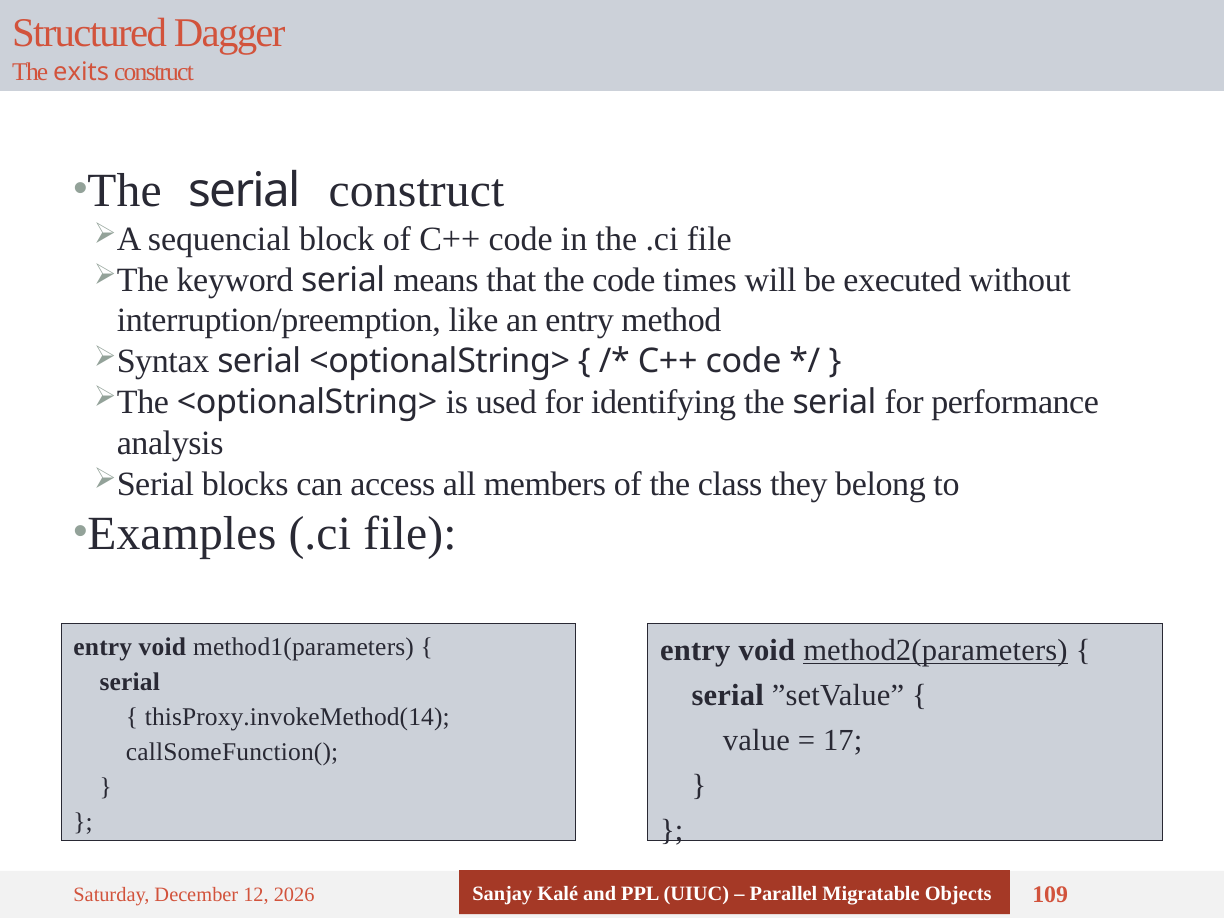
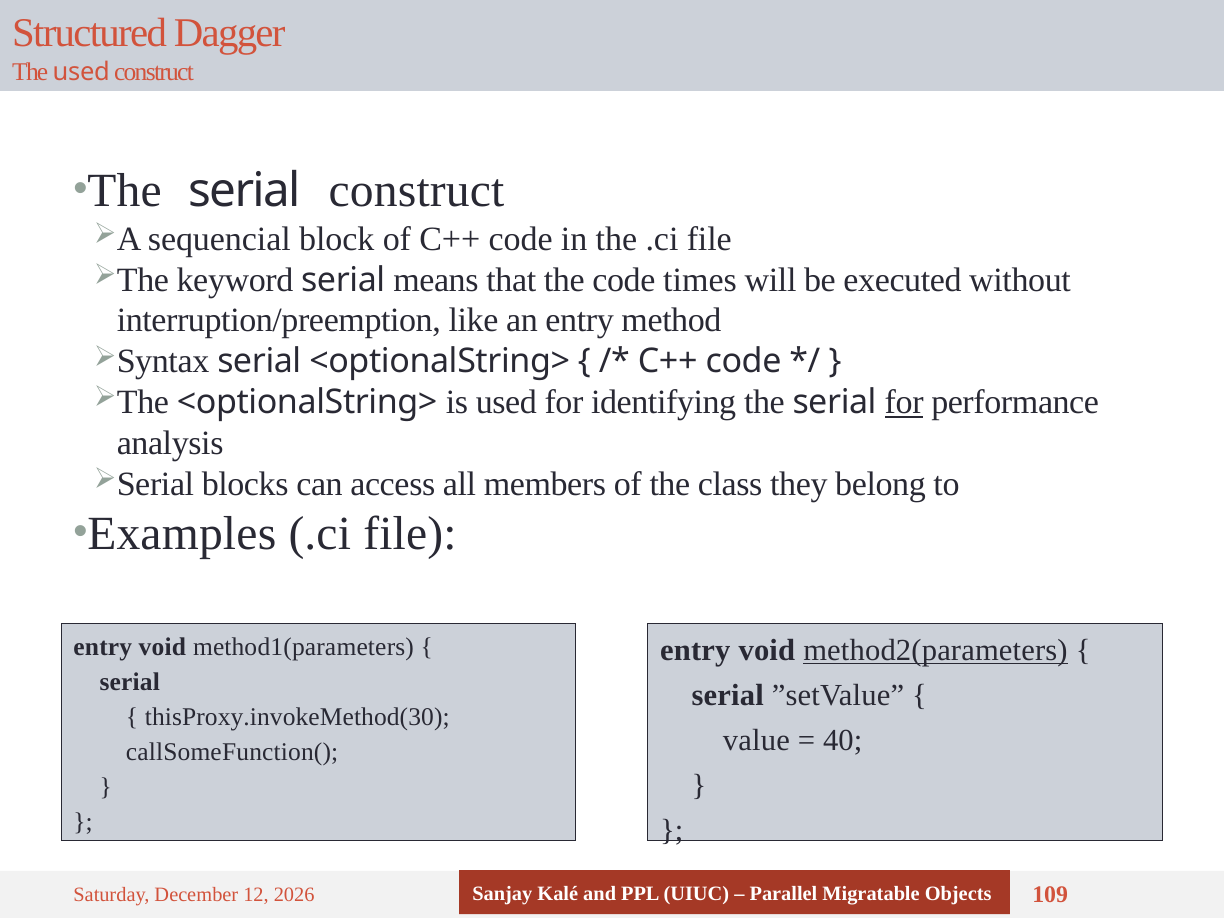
The exits: exits -> used
for at (904, 402) underline: none -> present
thisProxy.invokeMethod(14: thisProxy.invokeMethod(14 -> thisProxy.invokeMethod(30
17: 17 -> 40
